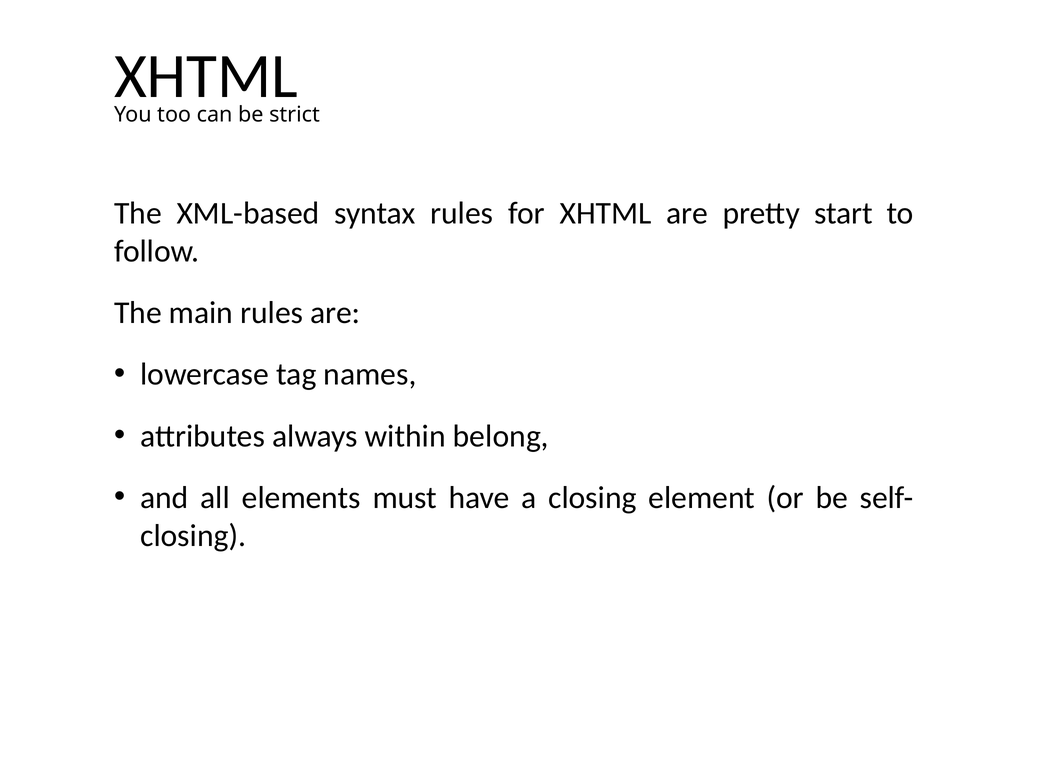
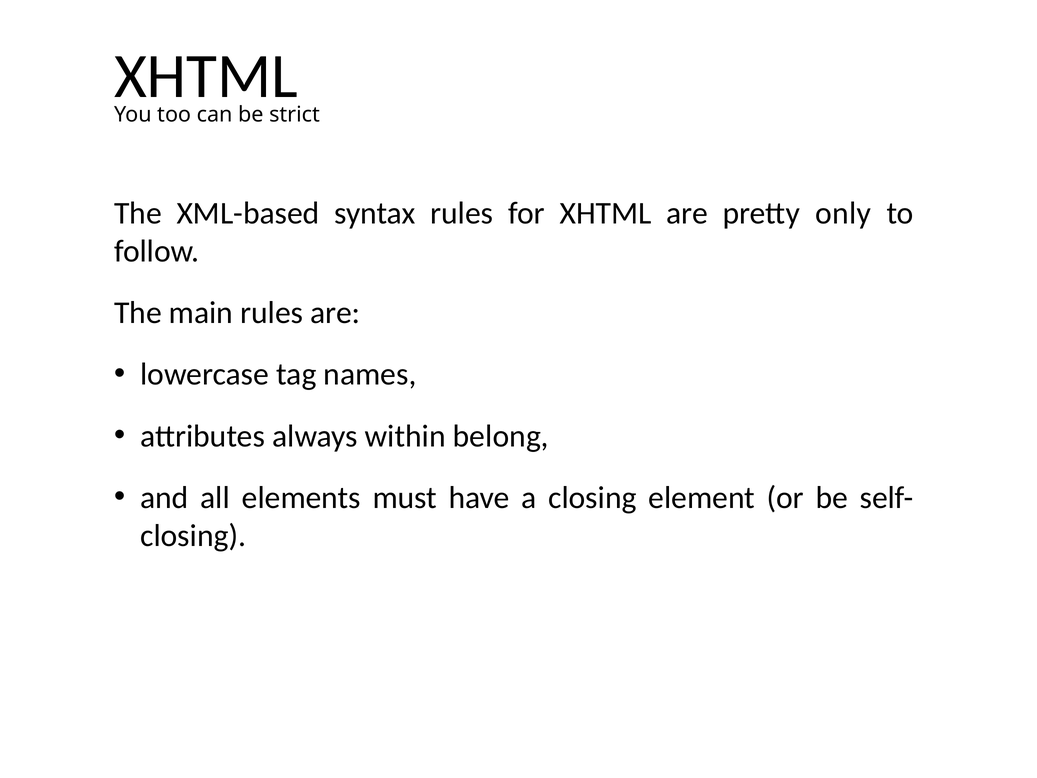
start: start -> only
